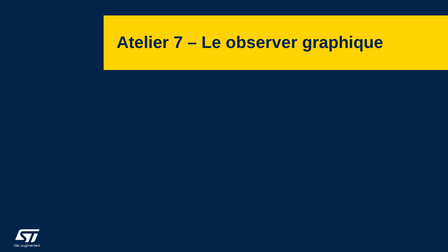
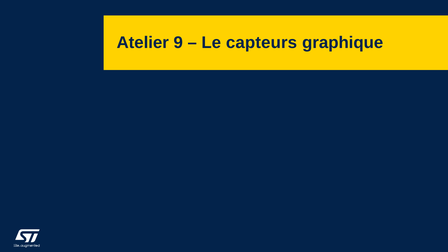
7: 7 -> 9
observer: observer -> capteurs
